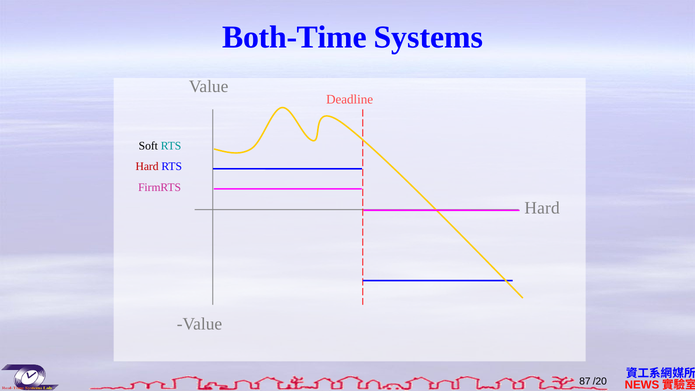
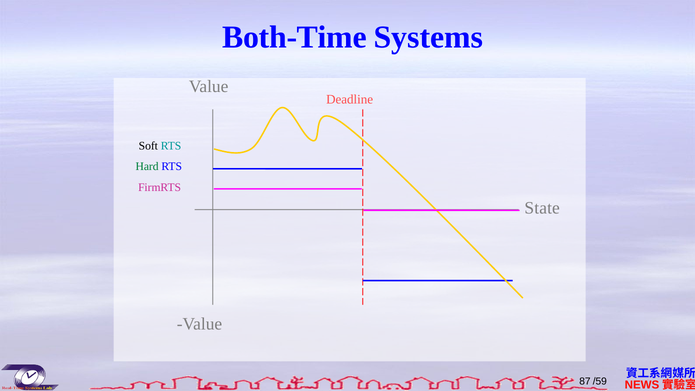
Hard at (147, 166) colour: red -> green
Hard at (542, 208): Hard -> State
/20: /20 -> /59
